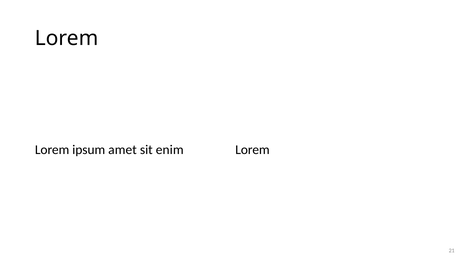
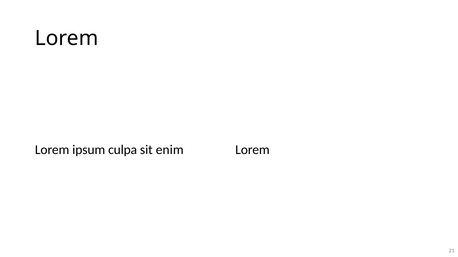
amet: amet -> culpa
